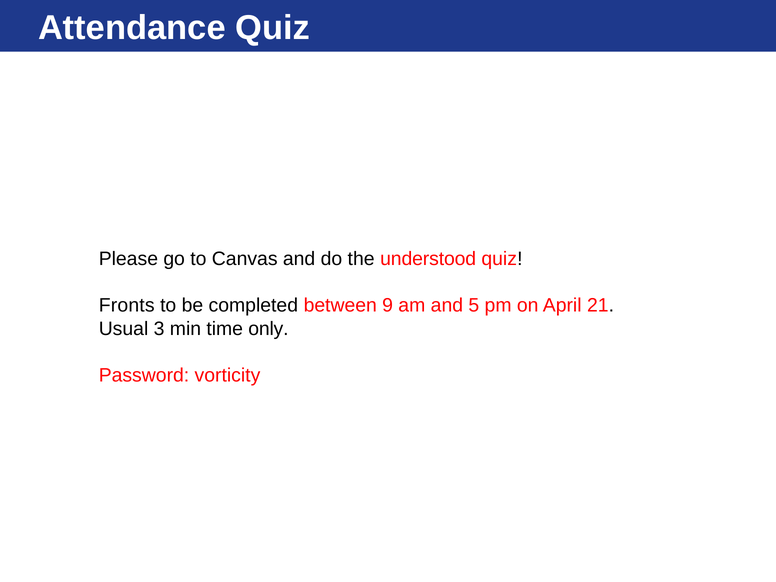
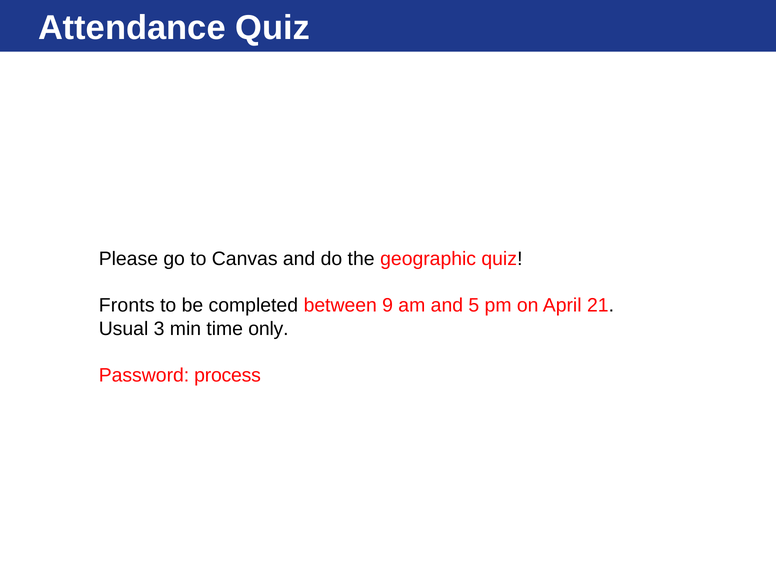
understood: understood -> geographic
vorticity: vorticity -> process
